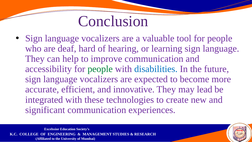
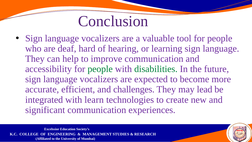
disabilities colour: blue -> green
innovative: innovative -> challenges
these: these -> learn
